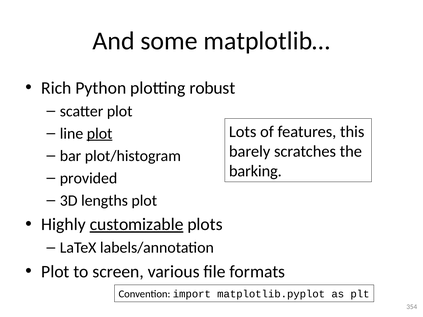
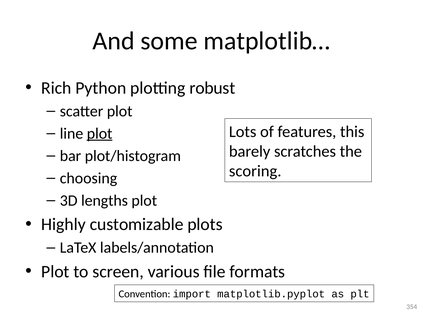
barking: barking -> scoring
provided: provided -> choosing
customizable underline: present -> none
